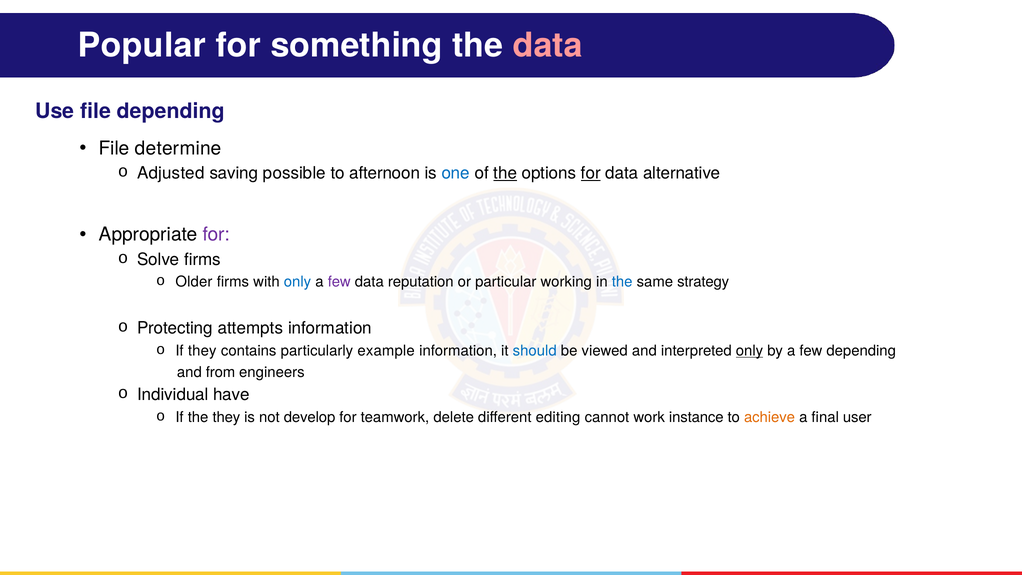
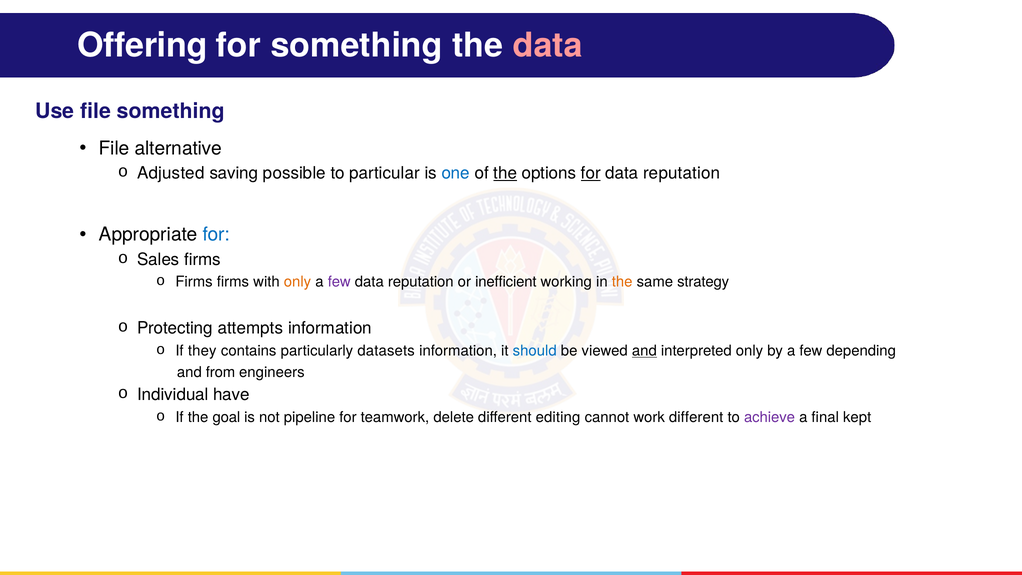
Popular: Popular -> Offering
file depending: depending -> something
determine: determine -> alternative
afternoon: afternoon -> particular
alternative at (682, 173): alternative -> reputation
for at (216, 235) colour: purple -> blue
Solve: Solve -> Sales
Older at (194, 282): Older -> Firms
only at (298, 282) colour: blue -> orange
particular: particular -> inefficient
the at (622, 282) colour: blue -> orange
example: example -> datasets
and at (644, 351) underline: none -> present
only at (750, 351) underline: present -> none
the they: they -> goal
develop: develop -> pipeline
work instance: instance -> different
achieve colour: orange -> purple
user: user -> kept
